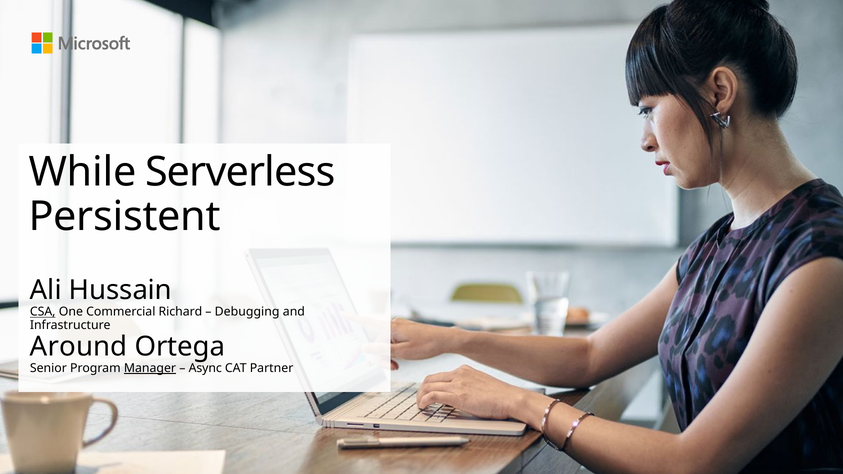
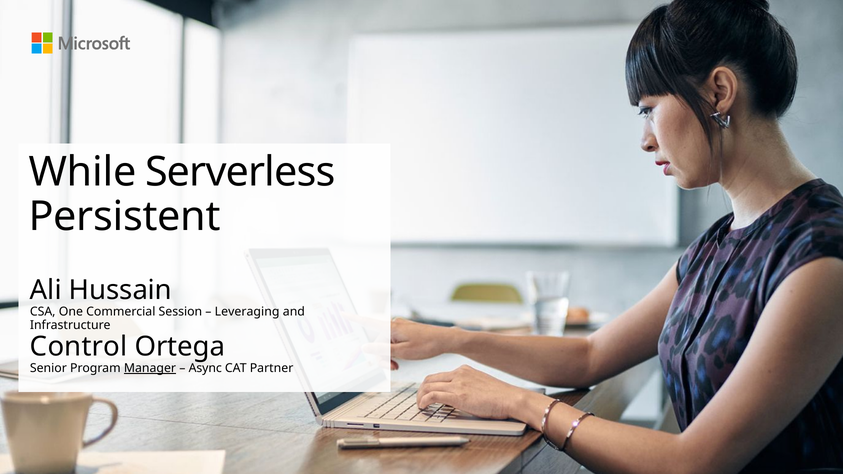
CSA underline: present -> none
Richard: Richard -> Session
Debugging: Debugging -> Leveraging
Around: Around -> Control
